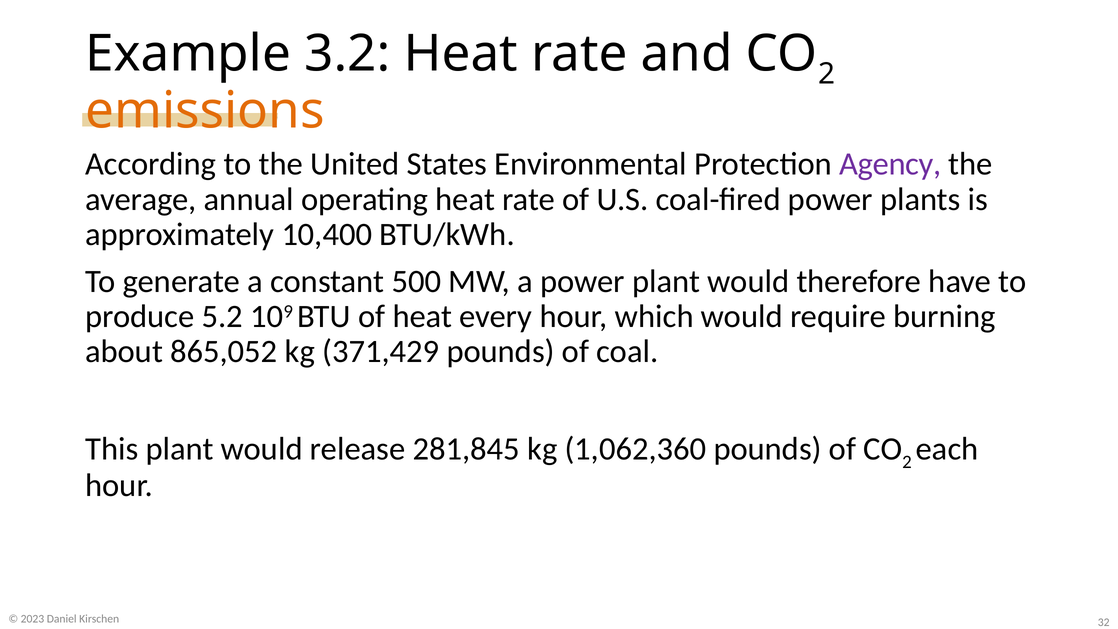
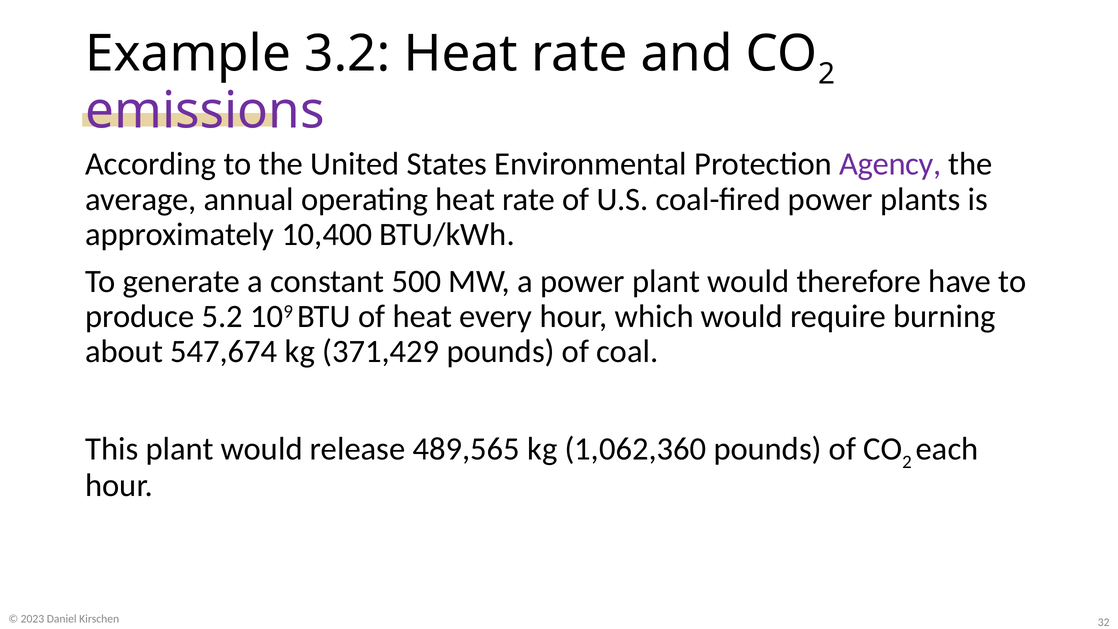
emissions colour: orange -> purple
865,052: 865,052 -> 547,674
281,845: 281,845 -> 489,565
